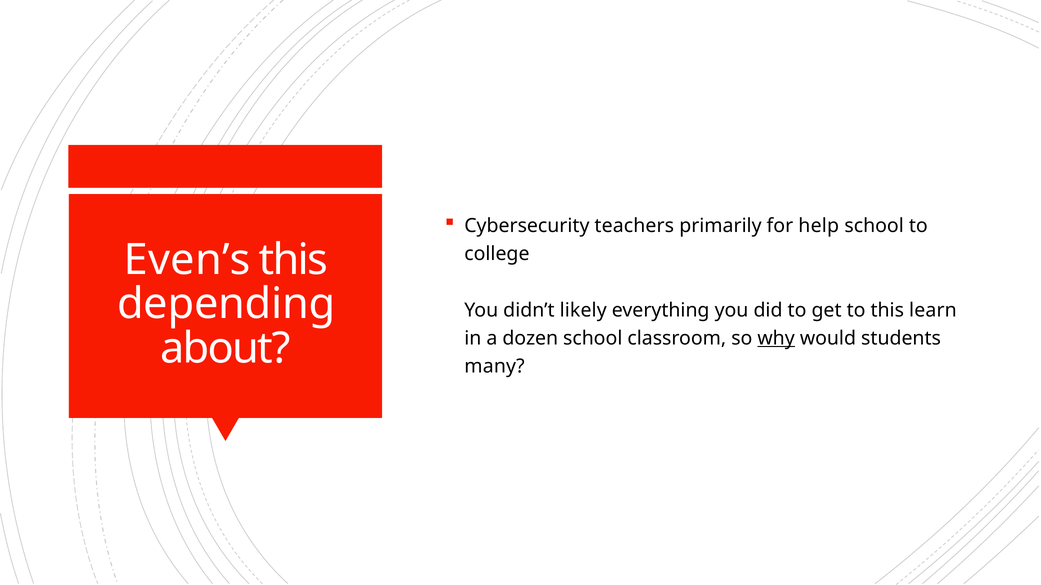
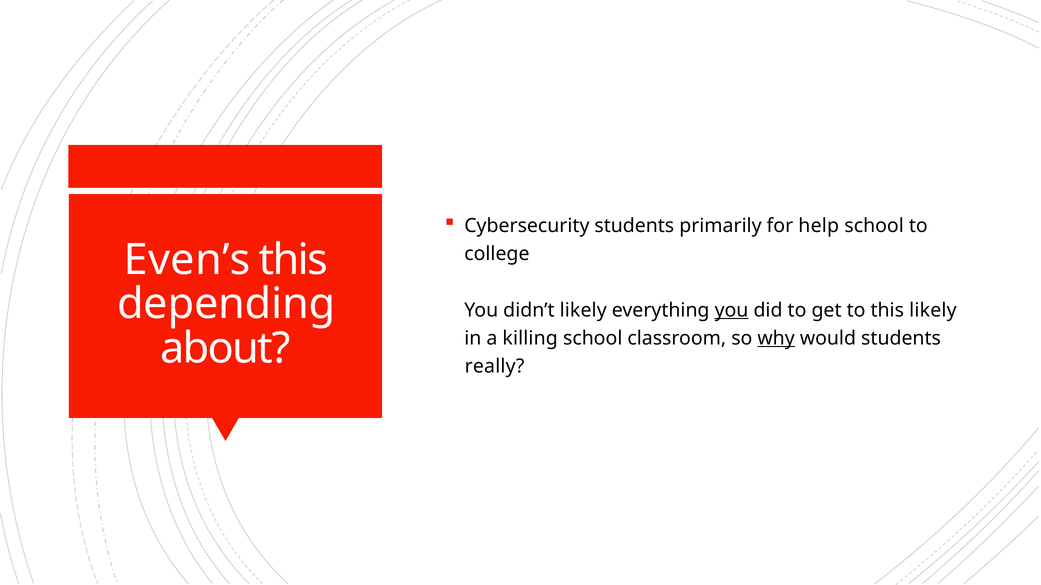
Cybersecurity teachers: teachers -> students
you at (732, 310) underline: none -> present
this learn: learn -> likely
dozen: dozen -> killing
many: many -> really
